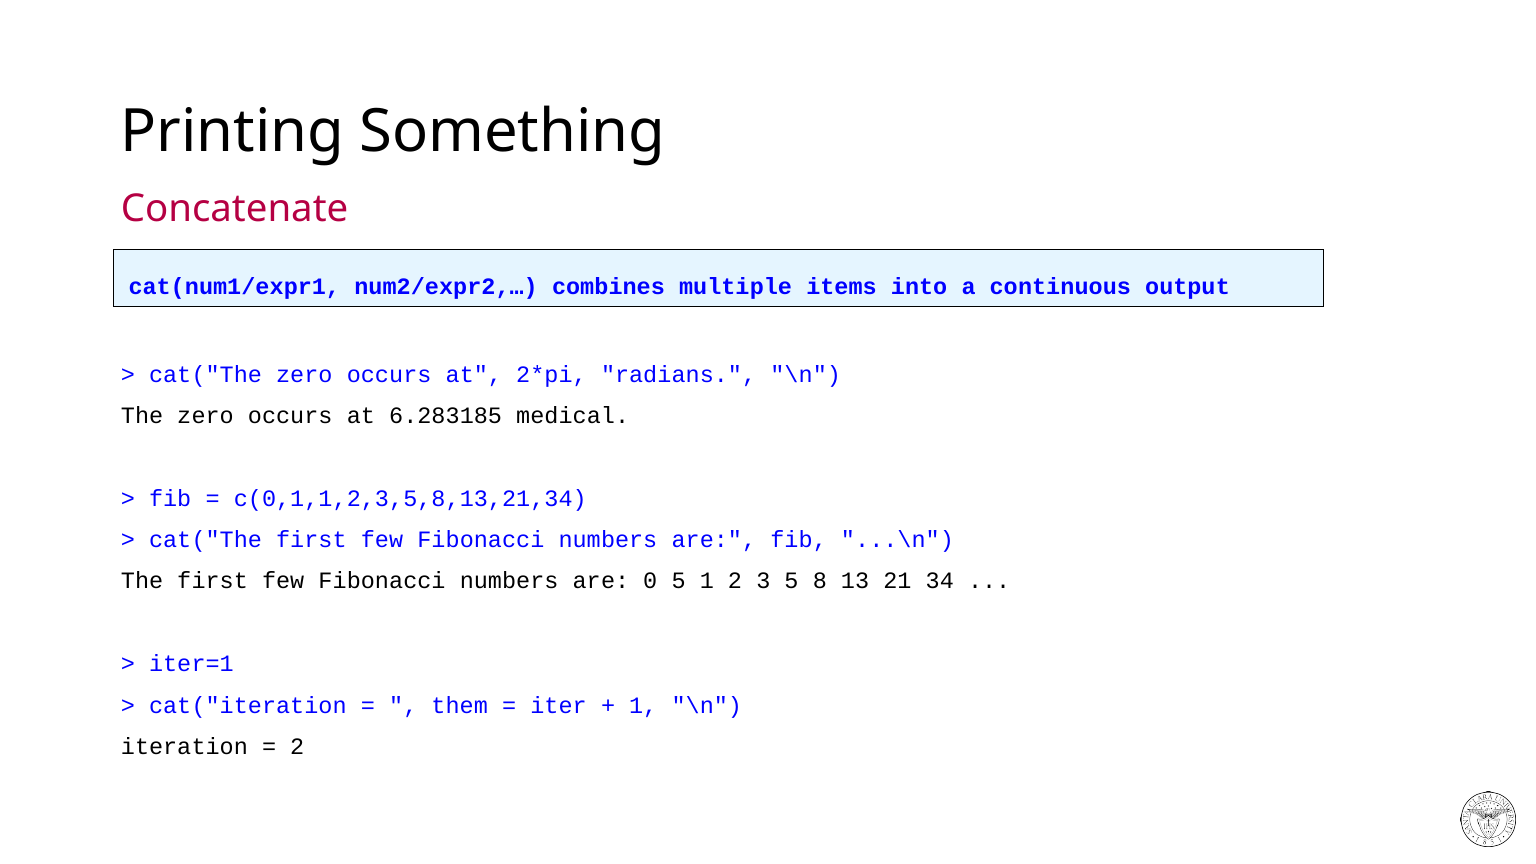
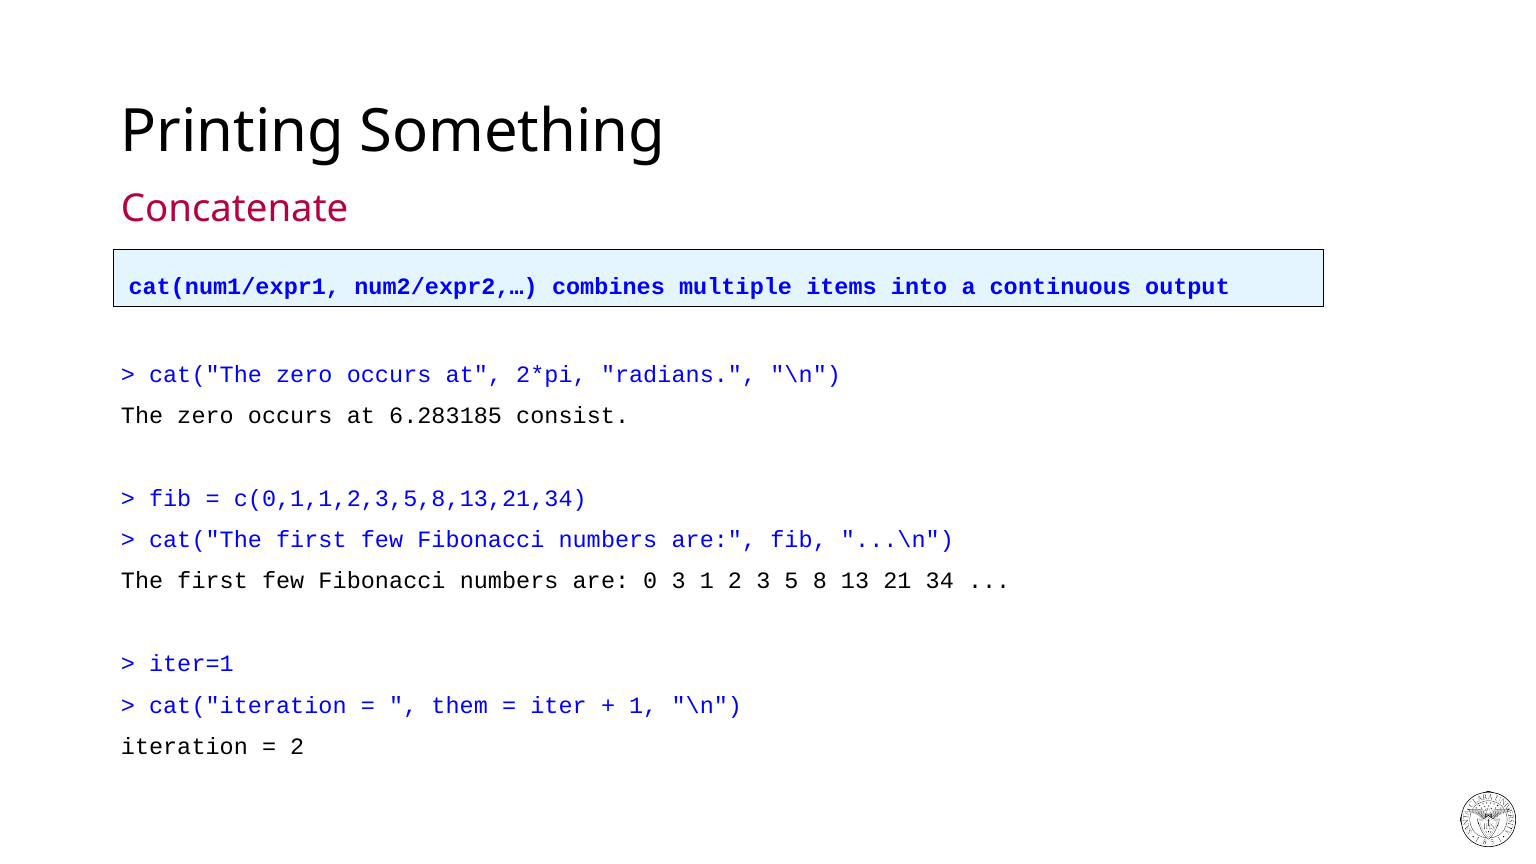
medical: medical -> consist
0 5: 5 -> 3
